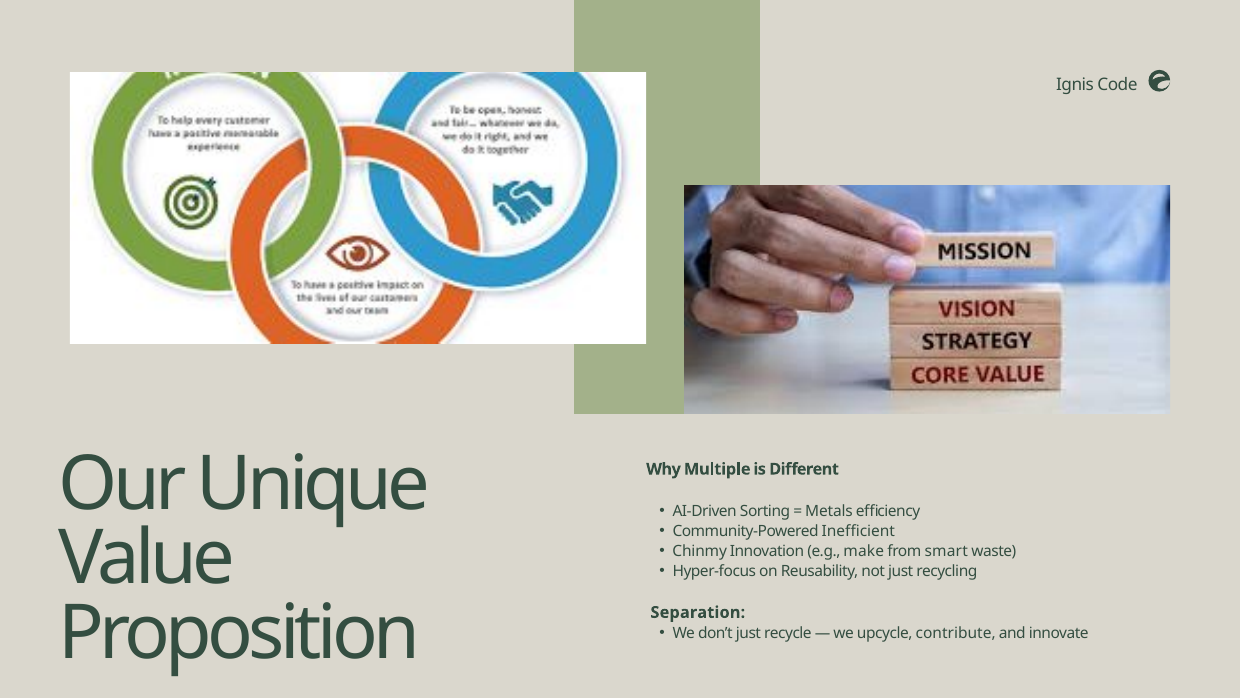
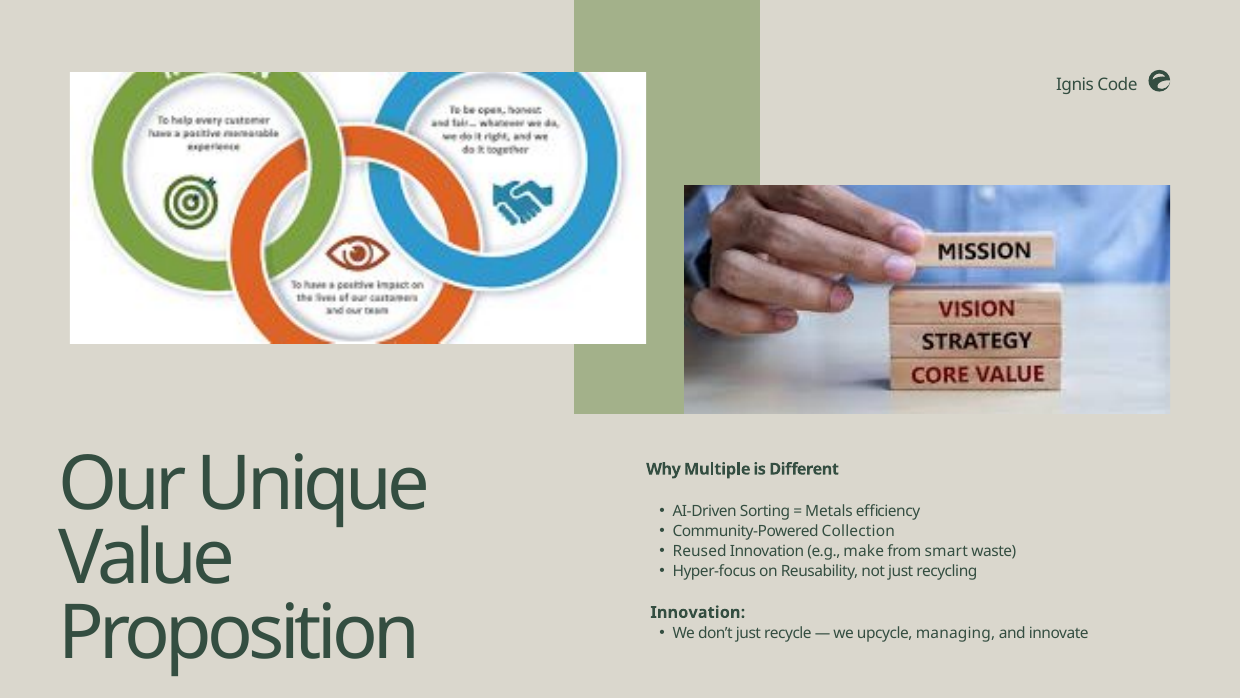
Inefficient: Inefficient -> Collection
Chinmy: Chinmy -> Reused
Separation at (698, 612): Separation -> Innovation
contribute: contribute -> managing
